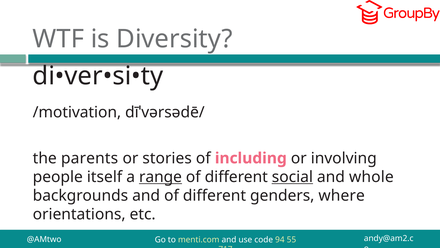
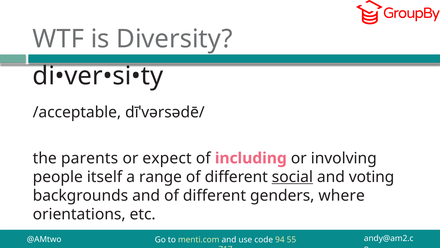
/motivation: /motivation -> /acceptable
stories: stories -> expect
range underline: present -> none
whole: whole -> voting
